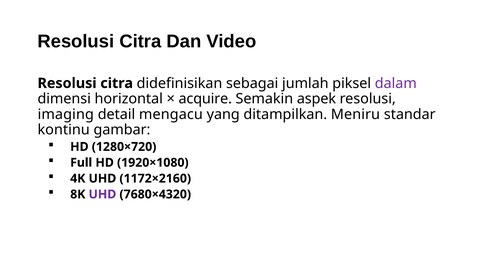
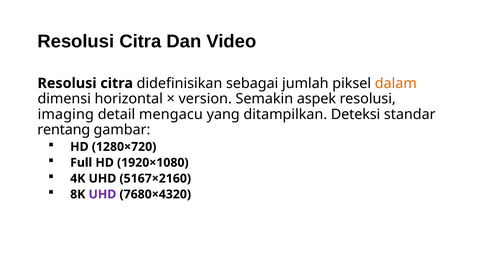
dalam colour: purple -> orange
acquire: acquire -> version
Meniru: Meniru -> Deteksi
kontinu: kontinu -> rentang
1172×2160: 1172×2160 -> 5167×2160
